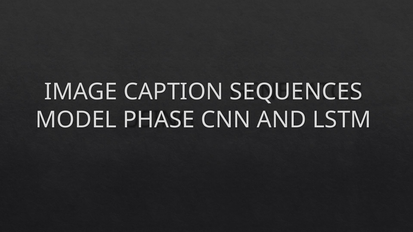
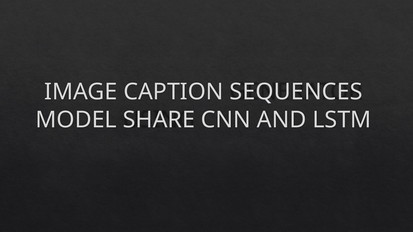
PHASE: PHASE -> SHARE
